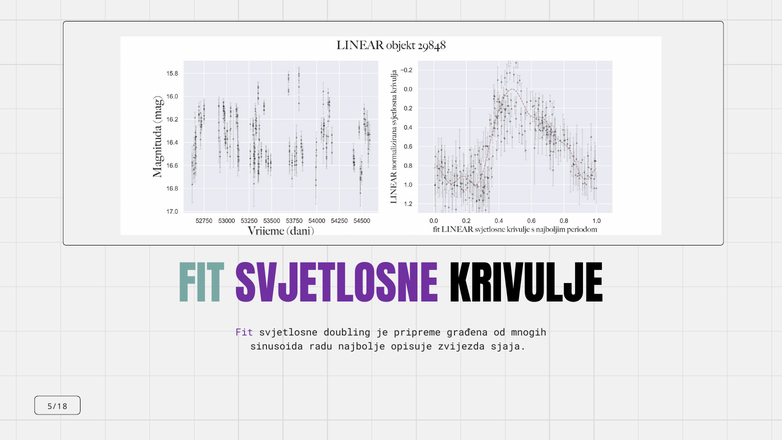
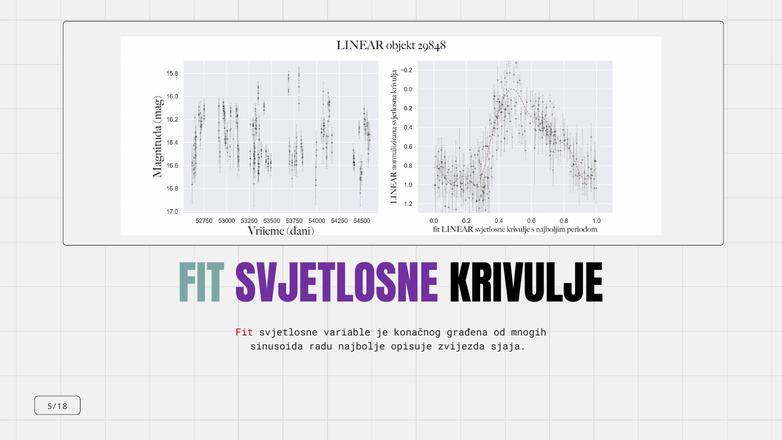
Fit at (244, 333) colour: purple -> red
doubling: doubling -> variable
pripreme: pripreme -> konačnog
